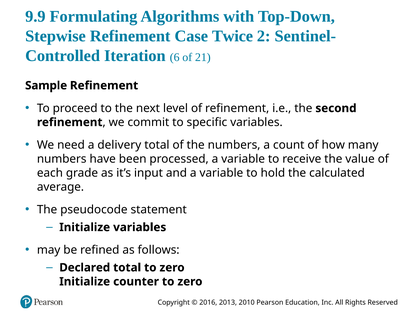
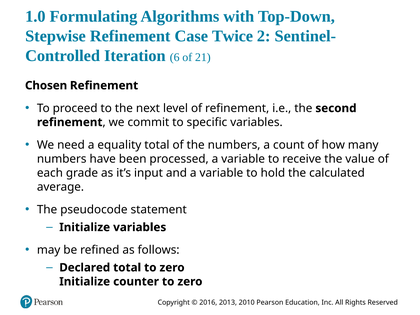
9.9: 9.9 -> 1.0
Sample: Sample -> Chosen
delivery: delivery -> equality
